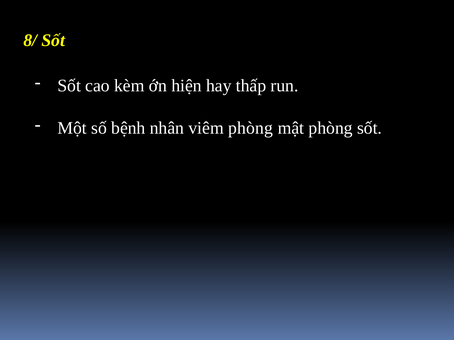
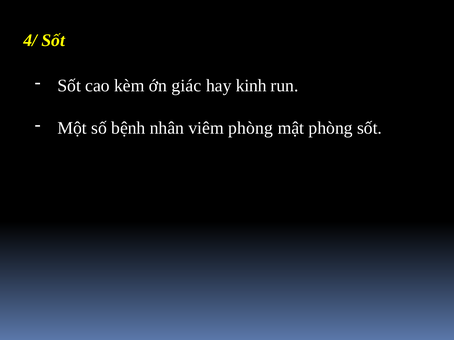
8/: 8/ -> 4/
hiện: hiện -> giác
thấp: thấp -> kinh
